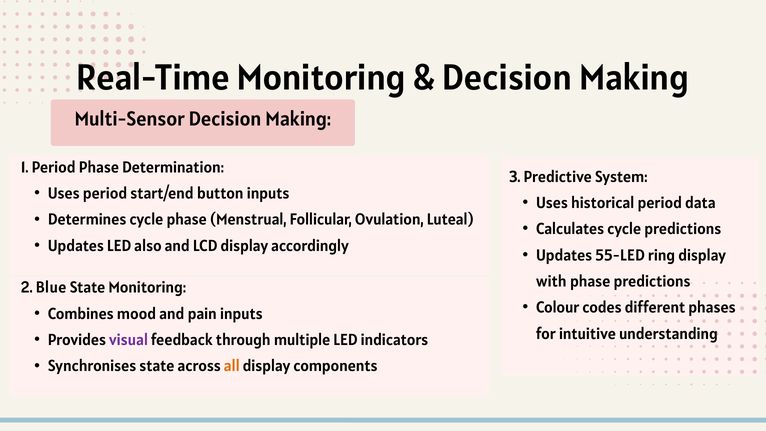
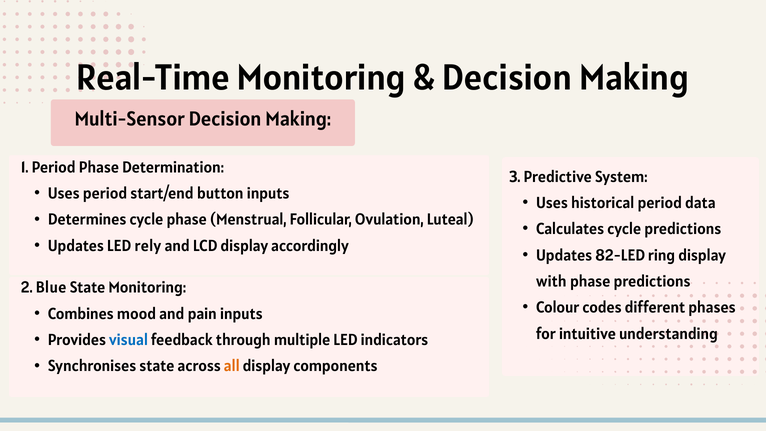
also: also -> rely
55-LED: 55-LED -> 82-LED
visual colour: purple -> blue
